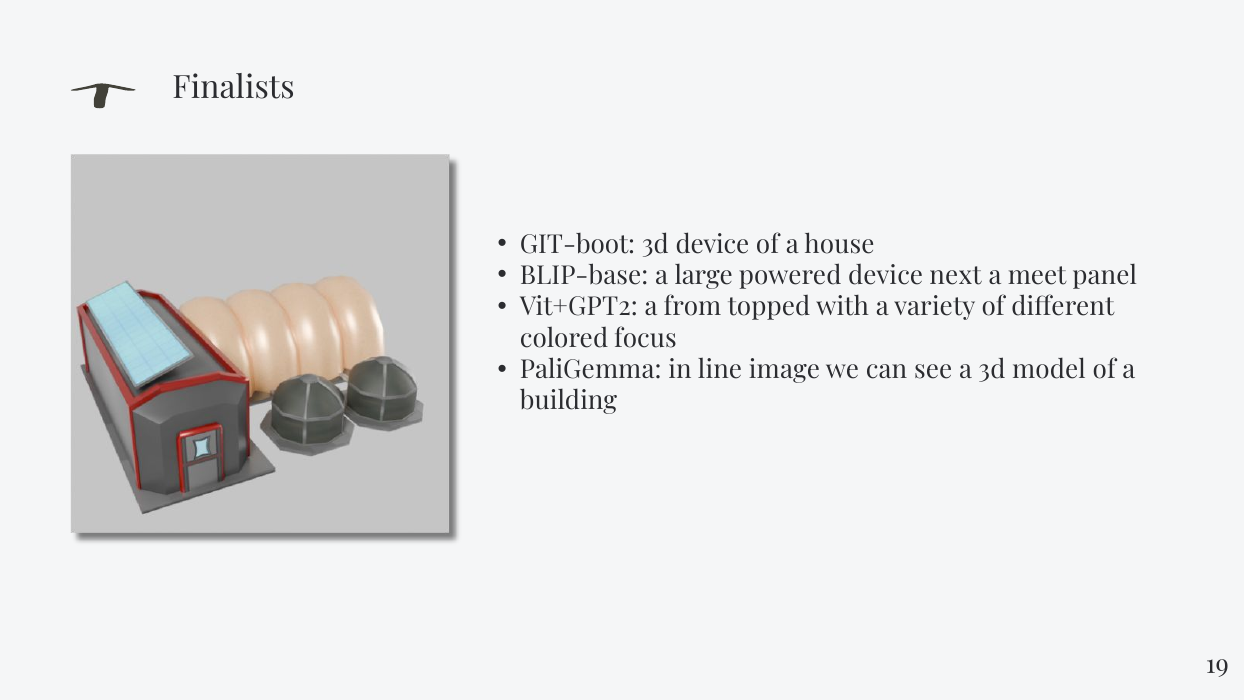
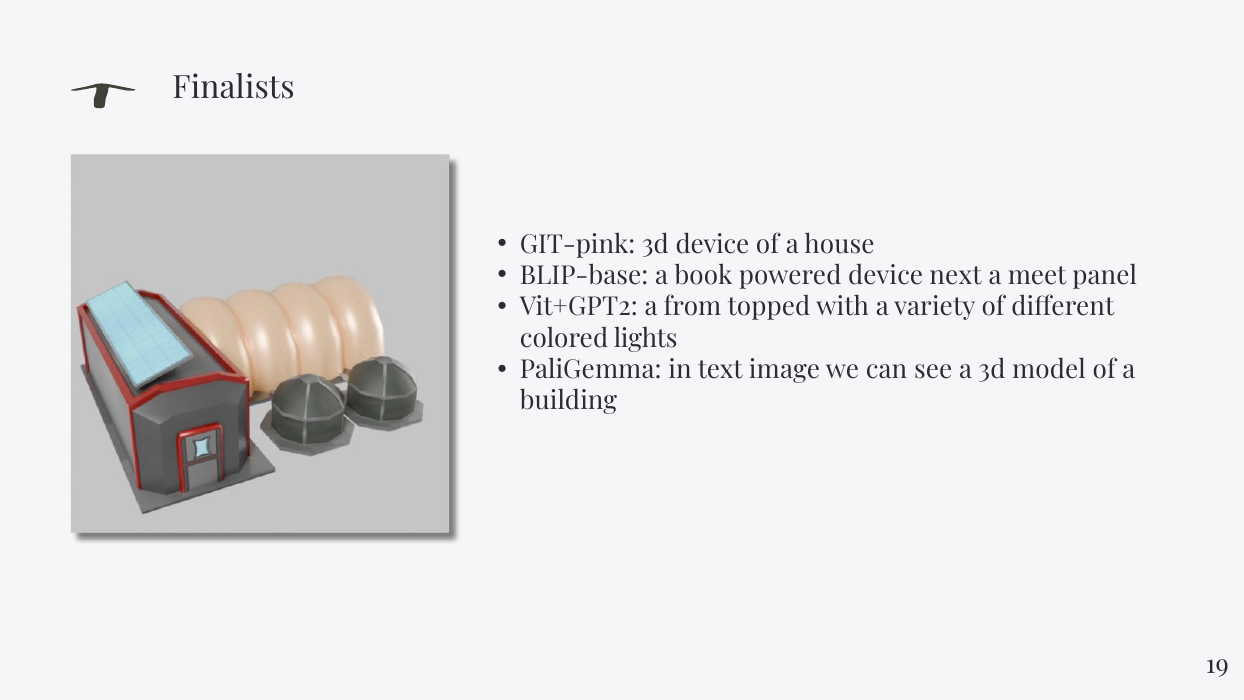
GIT-boot: GIT-boot -> GIT-pink
large: large -> book
focus: focus -> lights
line: line -> text
